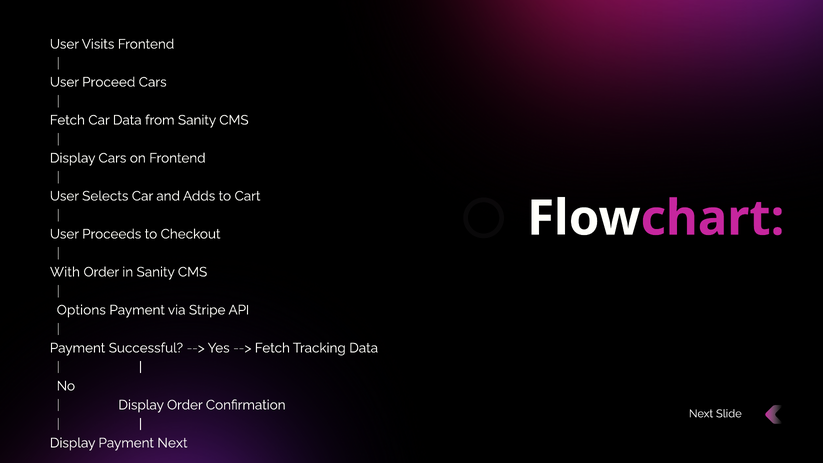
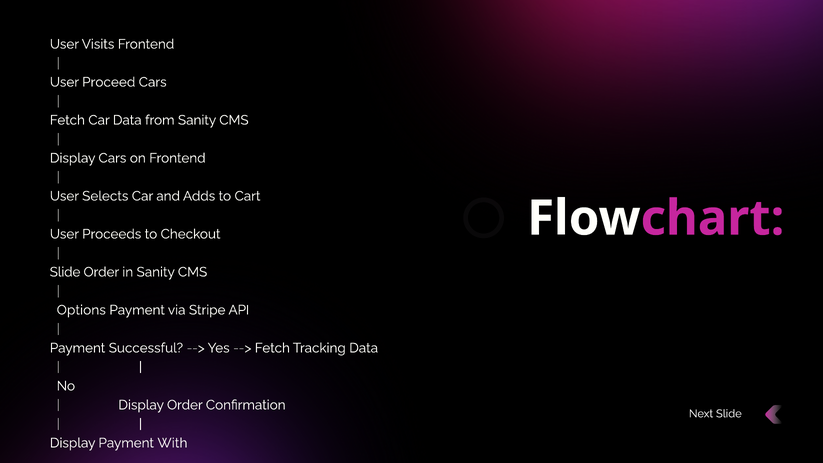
With at (65, 272): With -> Slide
Payment Next: Next -> With
